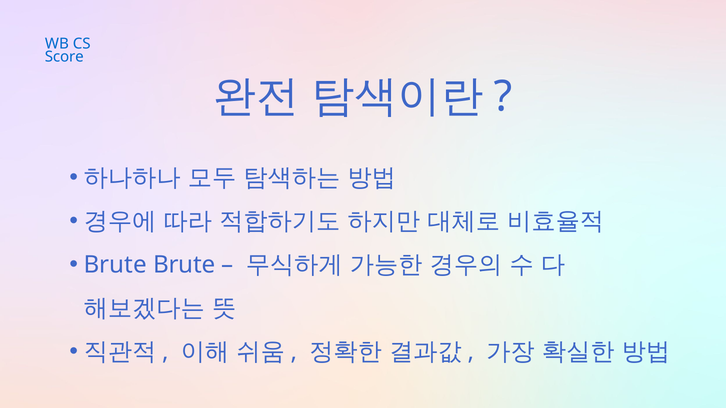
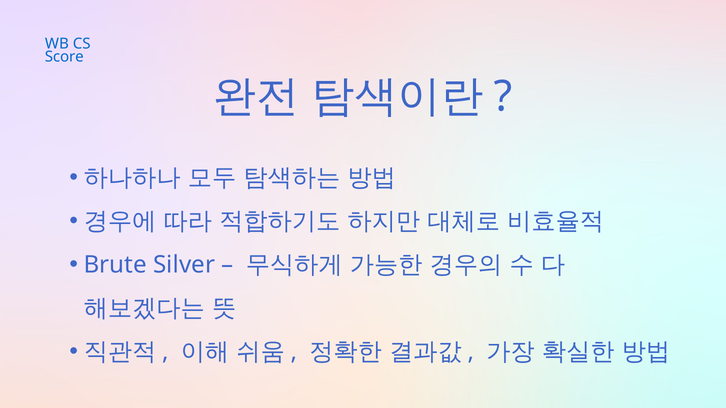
Brute Brute: Brute -> Silver
